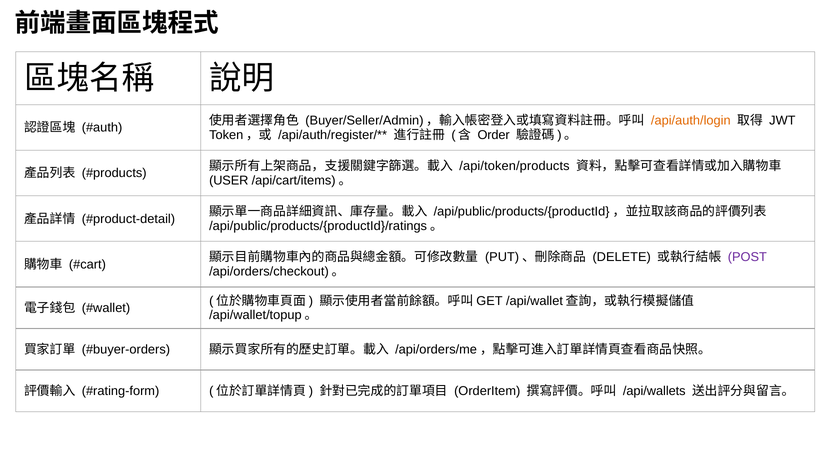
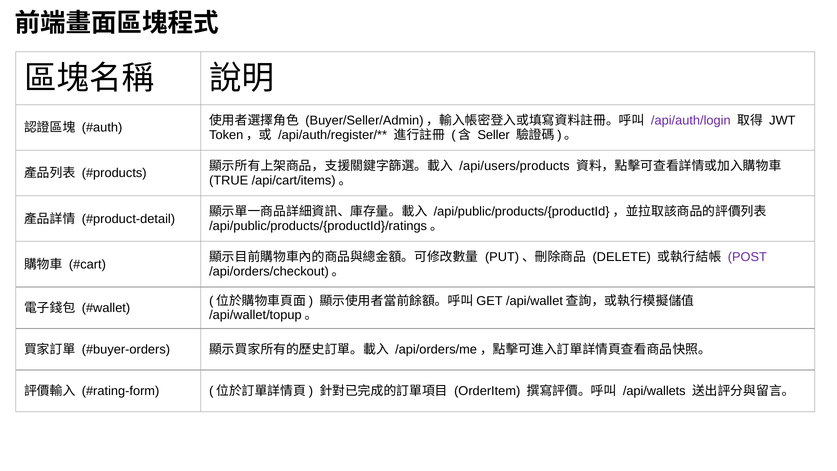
/api/auth/login colour: orange -> purple
Order: Order -> Seller
/api/token/products: /api/token/products -> /api/users/products
USER: USER -> TRUE
